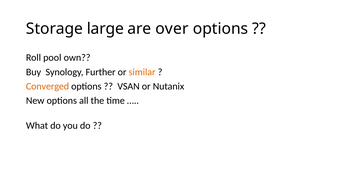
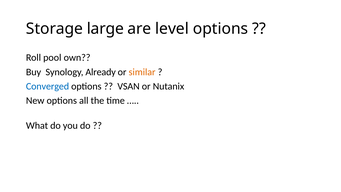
over: over -> level
Further: Further -> Already
Converged colour: orange -> blue
